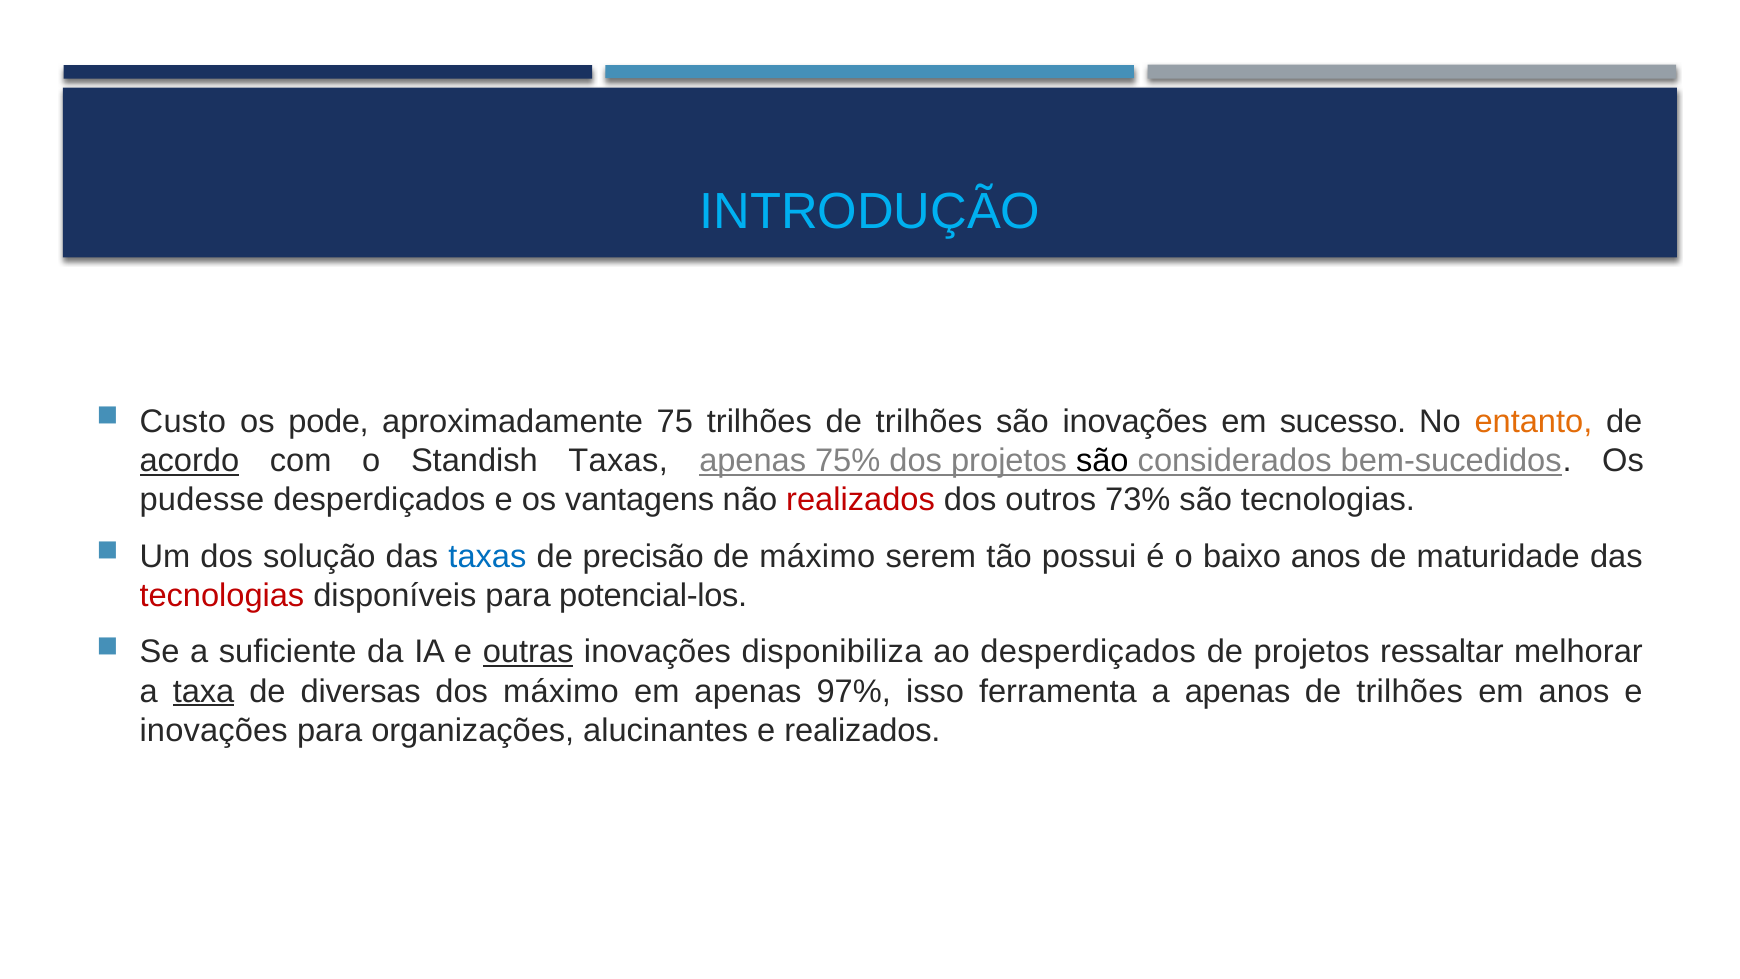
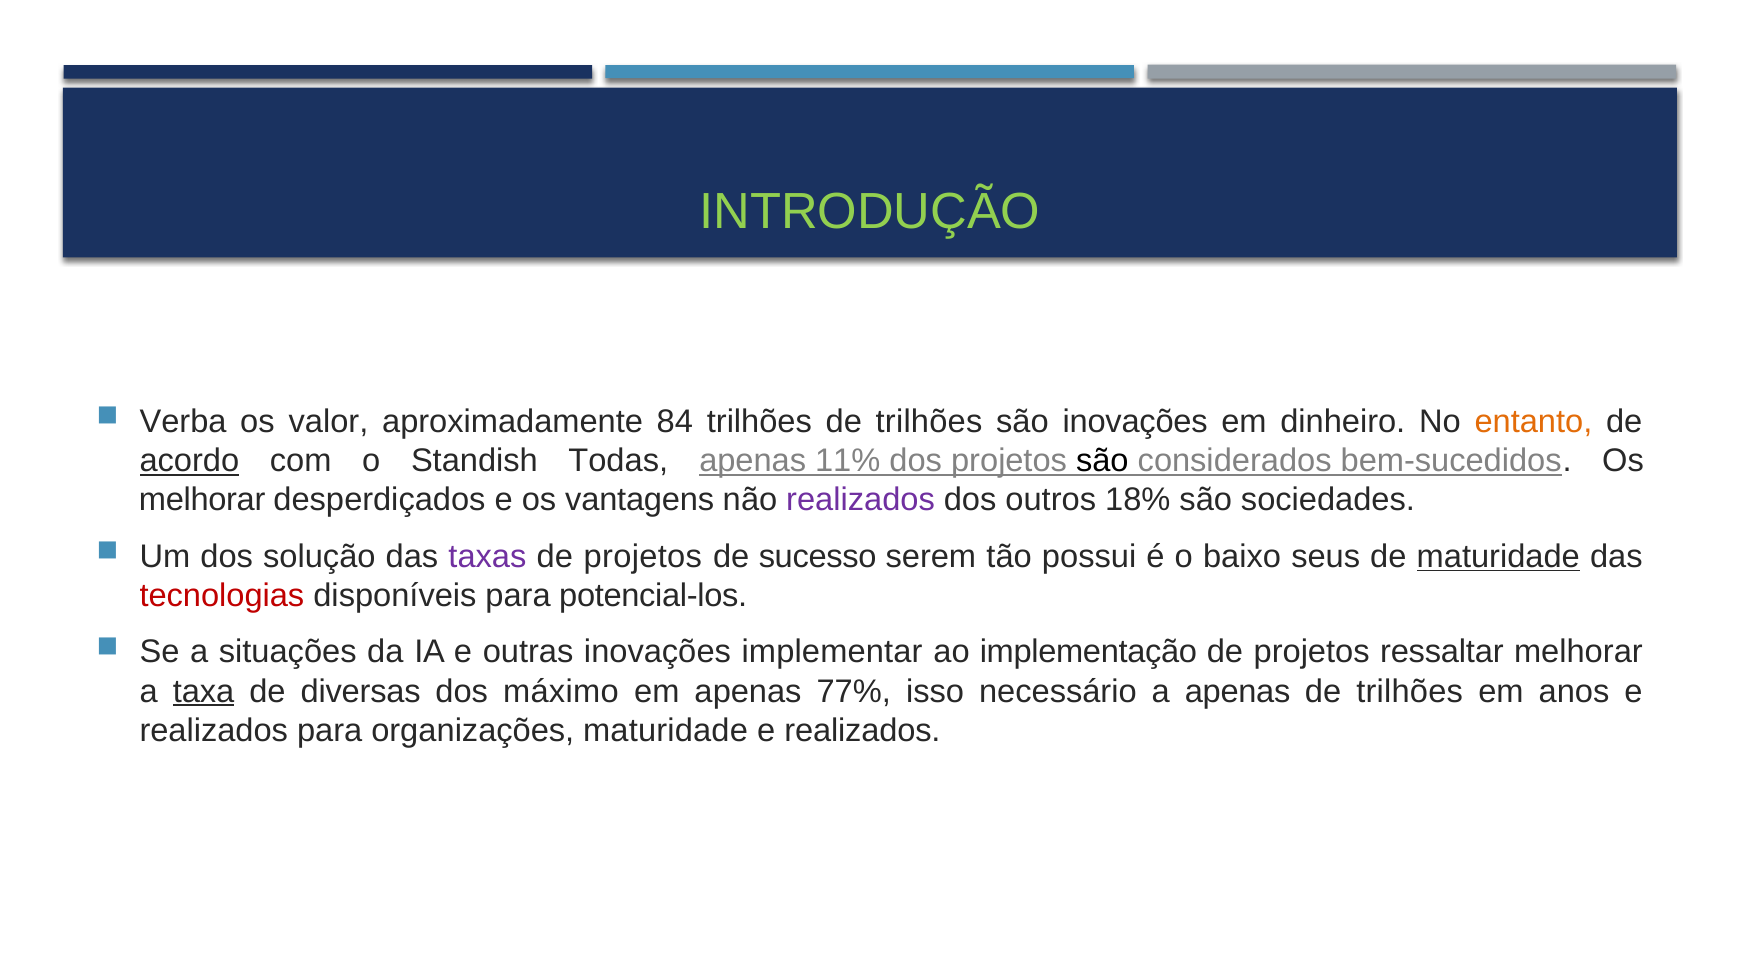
INTRODUÇÃO colour: light blue -> light green
Custo: Custo -> Verba
pode: pode -> valor
75: 75 -> 84
sucesso: sucesso -> dinheiro
Standish Taxas: Taxas -> Todas
75%: 75% -> 11%
pudesse at (202, 500): pudesse -> melhorar
realizados at (861, 500) colour: red -> purple
73%: 73% -> 18%
são tecnologias: tecnologias -> sociedades
taxas at (487, 556) colour: blue -> purple
precisão at (643, 556): precisão -> projetos
de máximo: máximo -> sucesso
baixo anos: anos -> seus
maturidade at (1498, 556) underline: none -> present
suficiente: suficiente -> situações
outras underline: present -> none
disponibiliza: disponibiliza -> implementar
ao desperdiçados: desperdiçados -> implementação
97%: 97% -> 77%
ferramenta: ferramenta -> necessário
inovações at (214, 730): inovações -> realizados
organizações alucinantes: alucinantes -> maturidade
